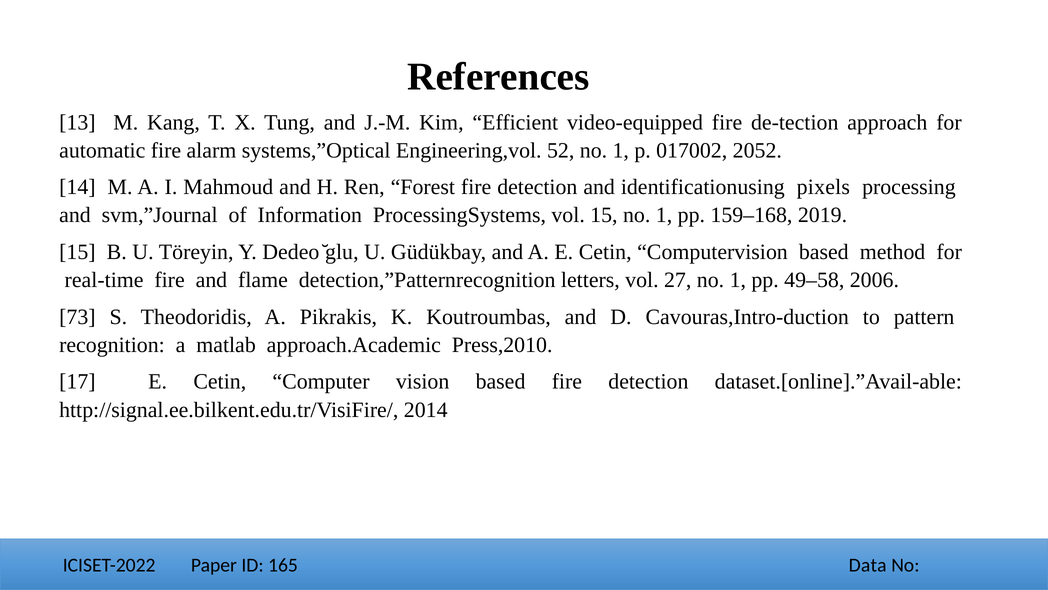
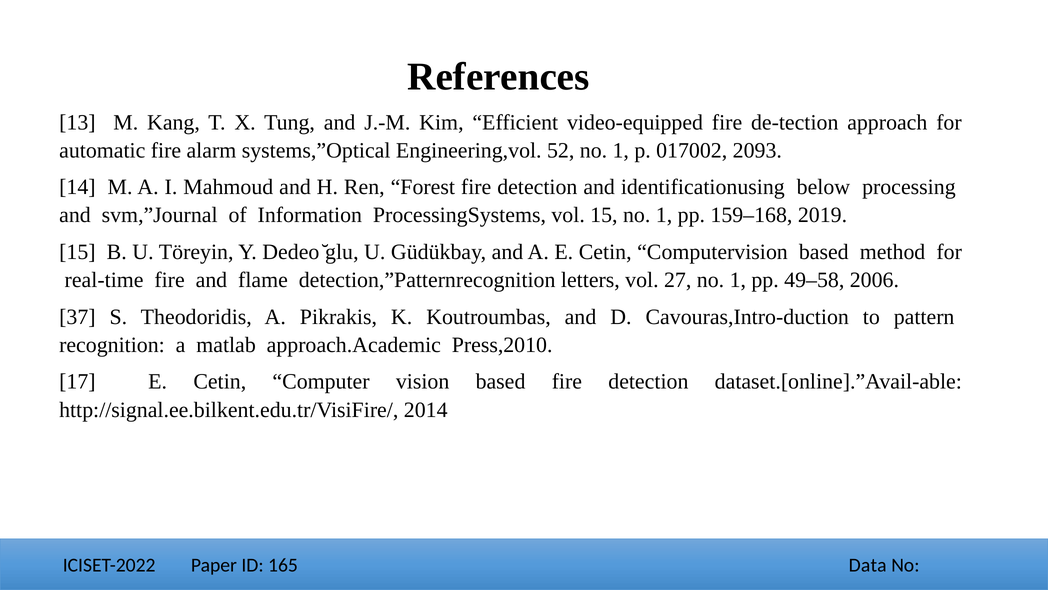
2052: 2052 -> 2093
pixels: pixels -> below
73: 73 -> 37
